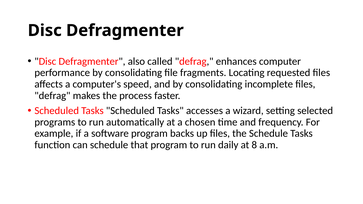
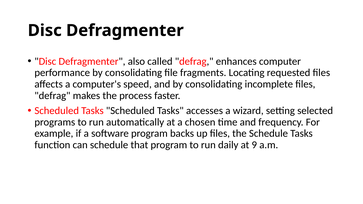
8: 8 -> 9
